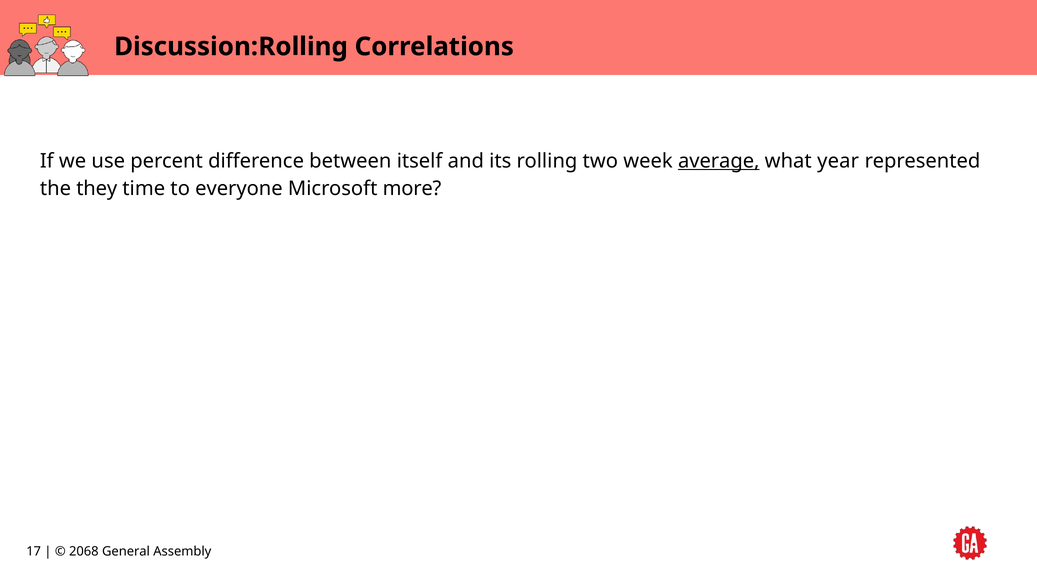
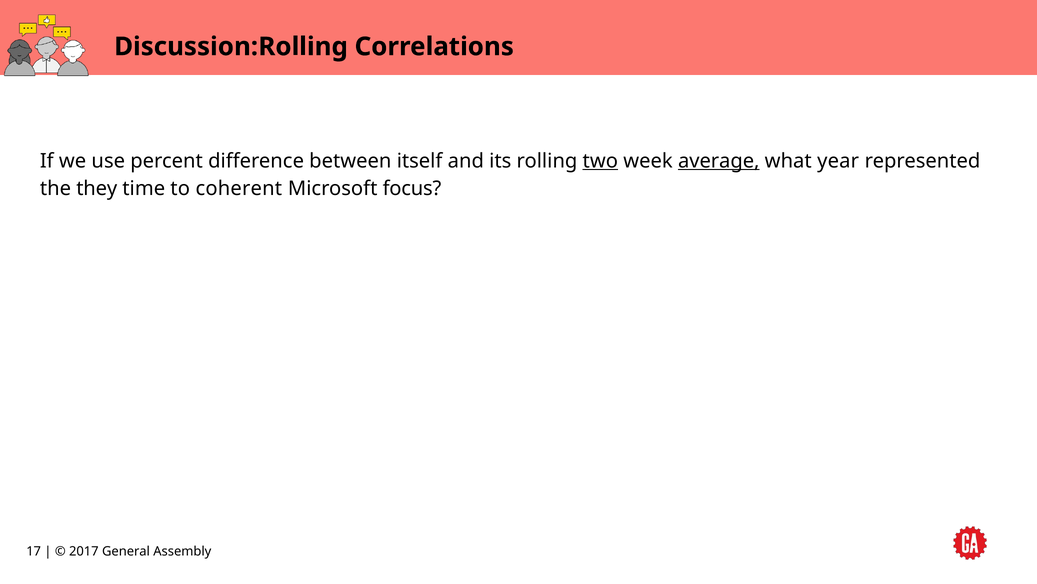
two underline: none -> present
everyone: everyone -> coherent
more: more -> focus
2068: 2068 -> 2017
